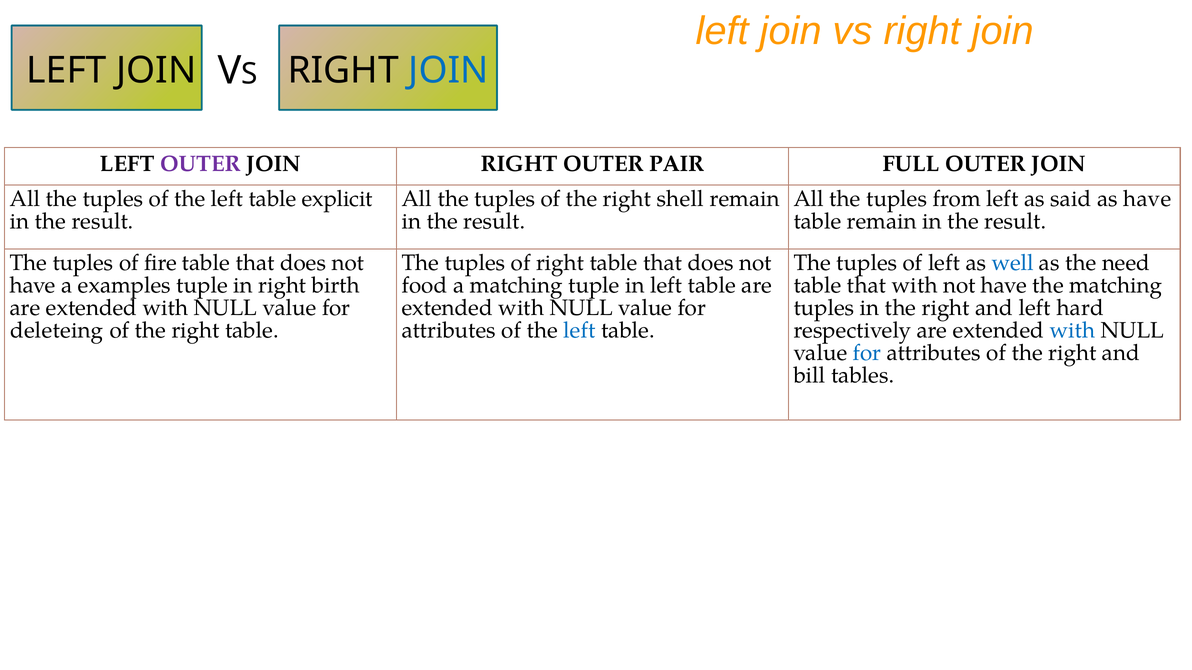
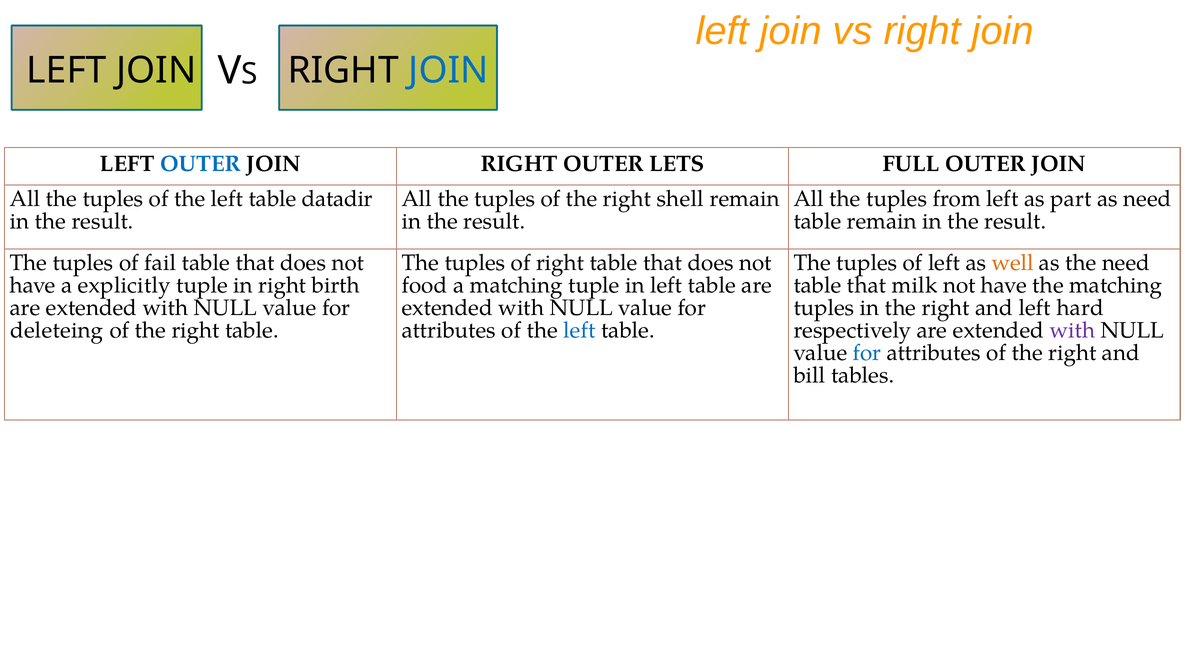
OUTER at (200, 164) colour: purple -> blue
PAIR: PAIR -> LETS
explicit: explicit -> datadir
said: said -> part
as have: have -> need
fire: fire -> fail
well colour: blue -> orange
examples: examples -> explicitly
that with: with -> milk
with at (1072, 331) colour: blue -> purple
